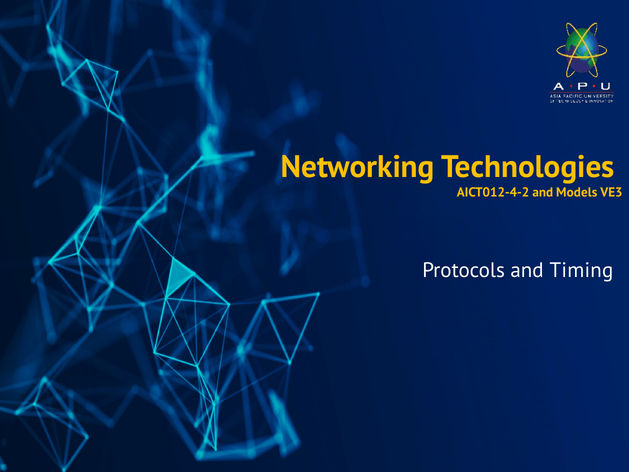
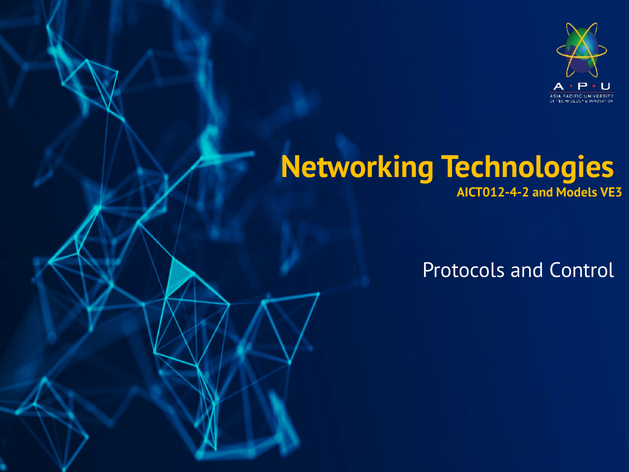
Timing: Timing -> Control
